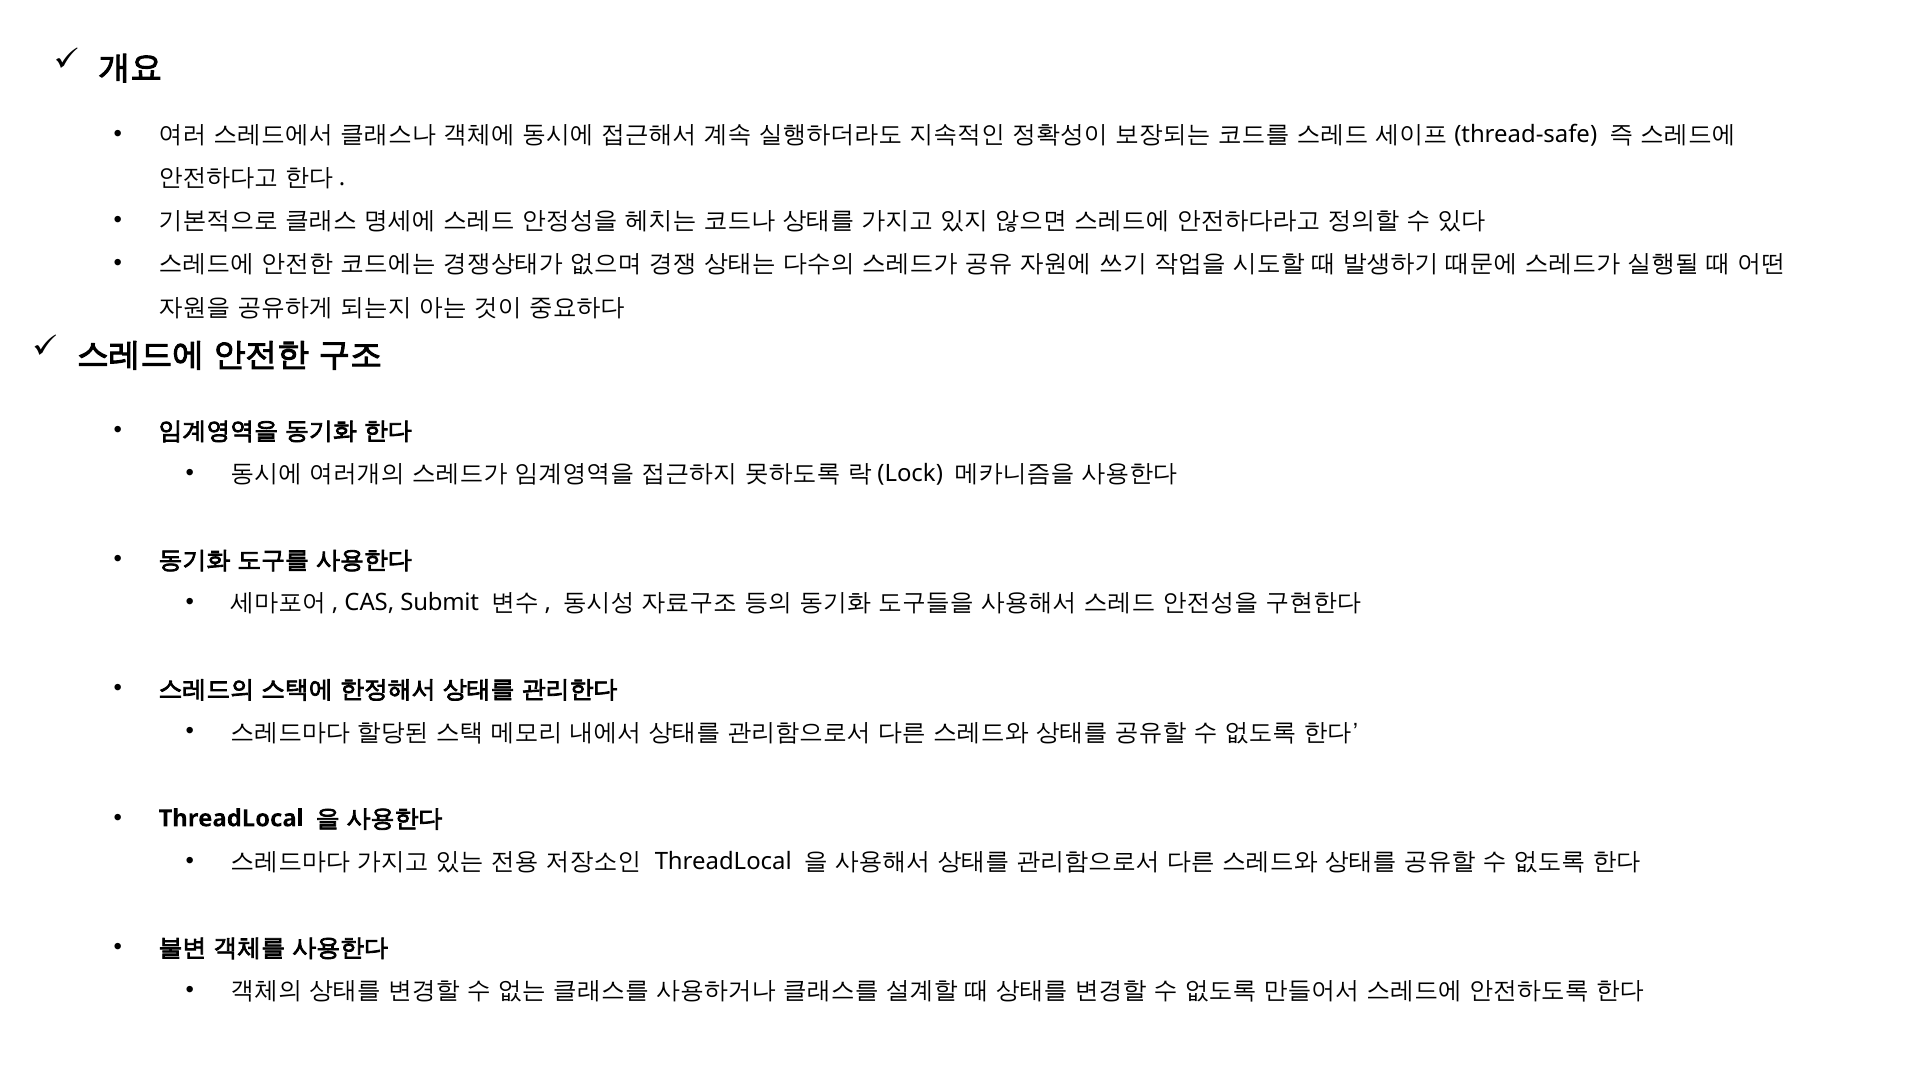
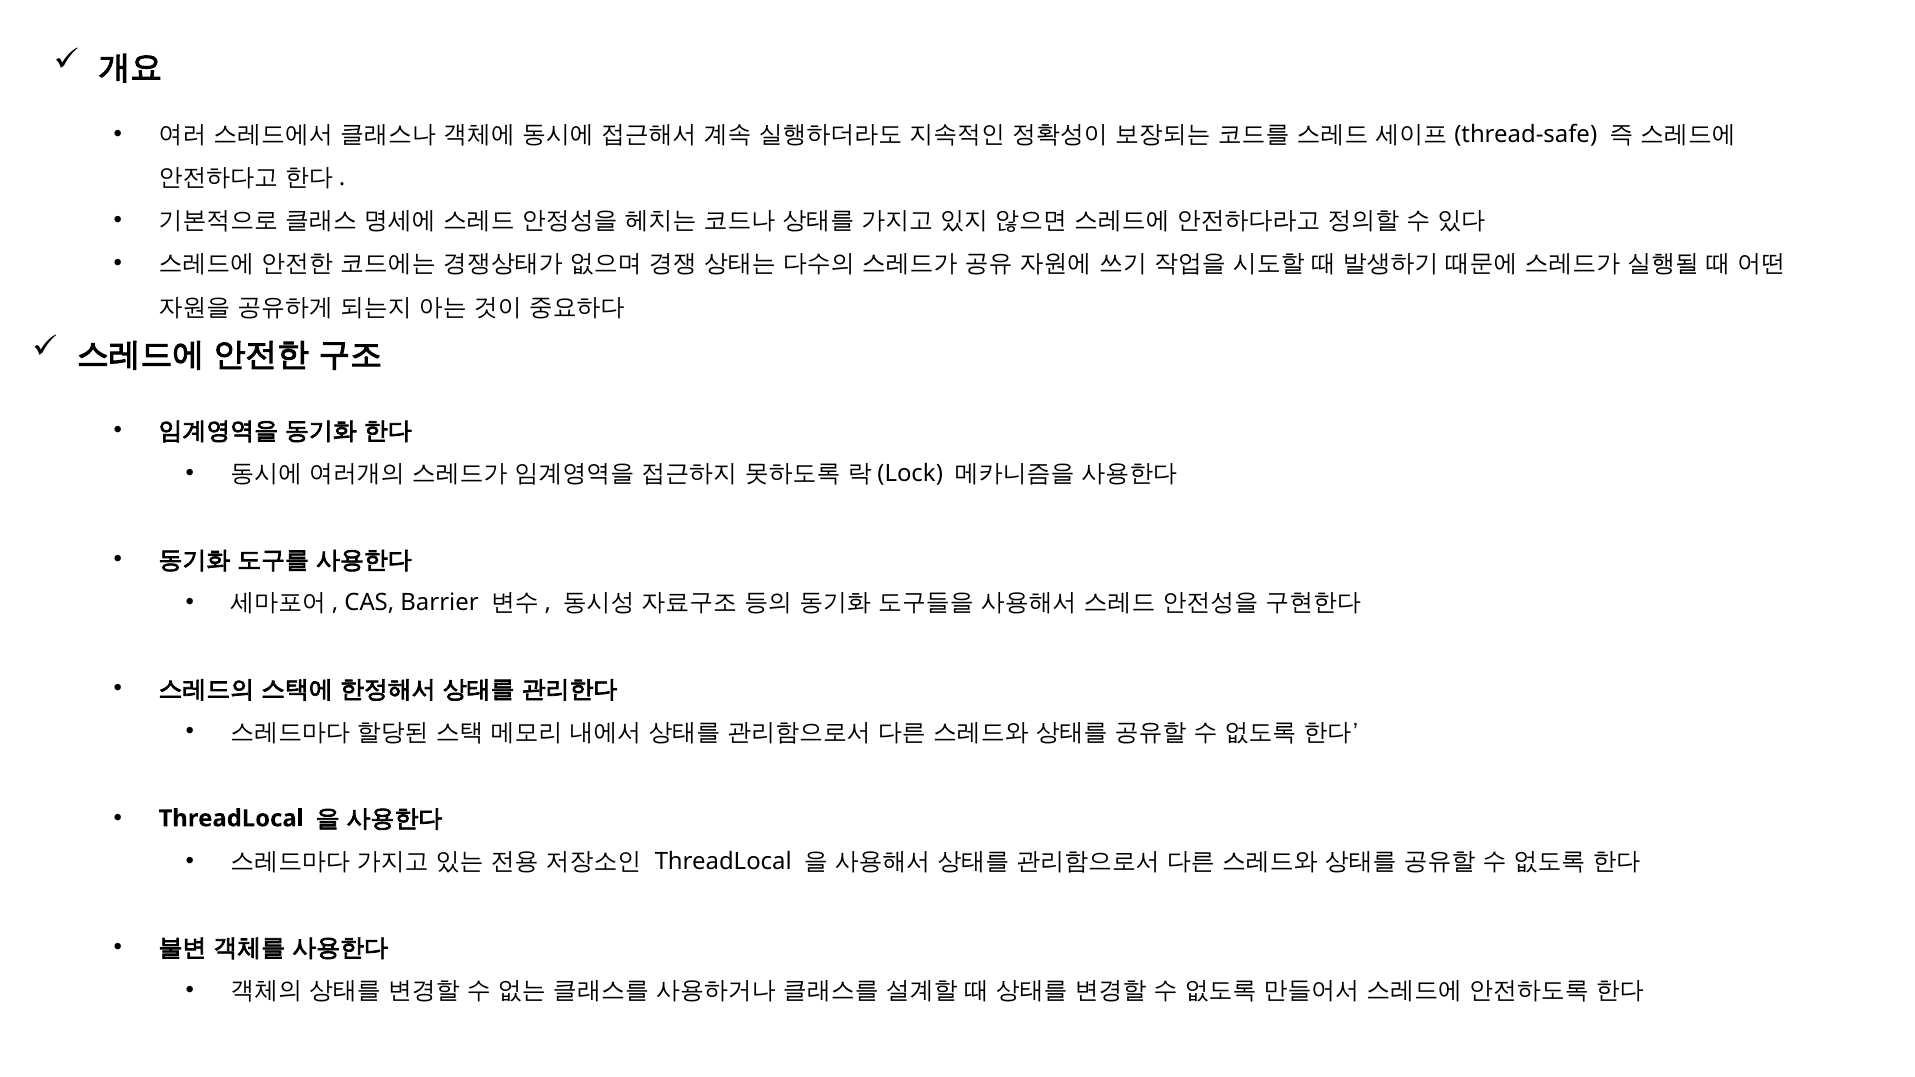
Submit: Submit -> Barrier
